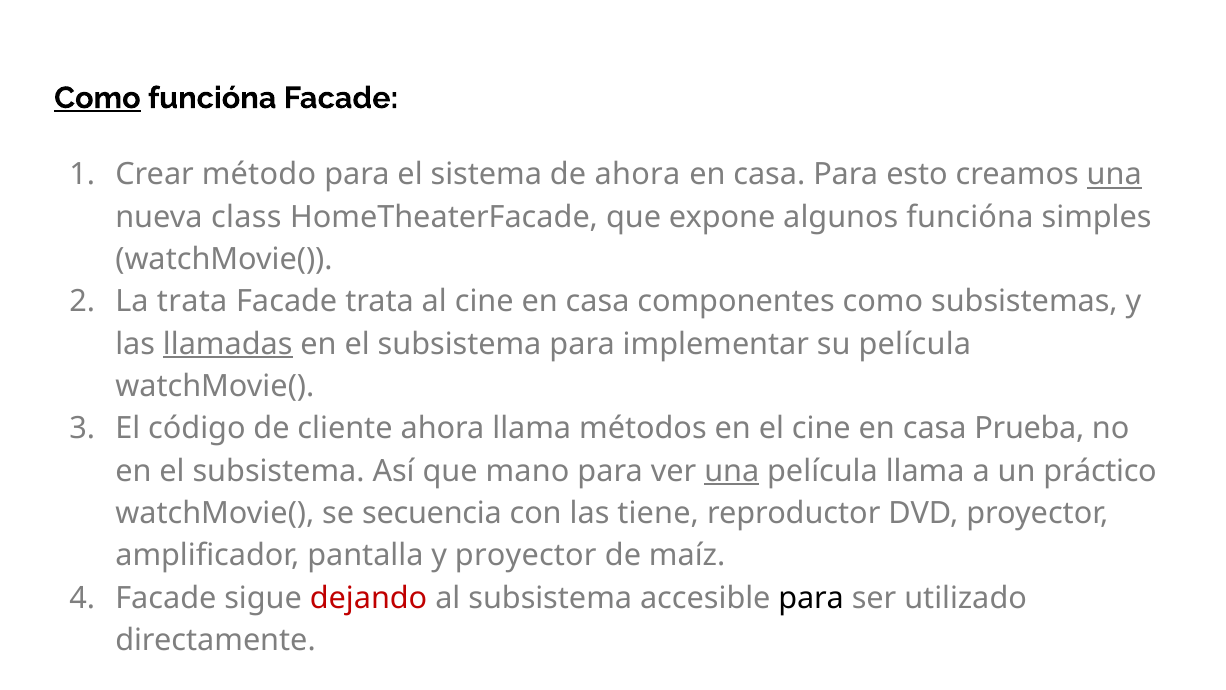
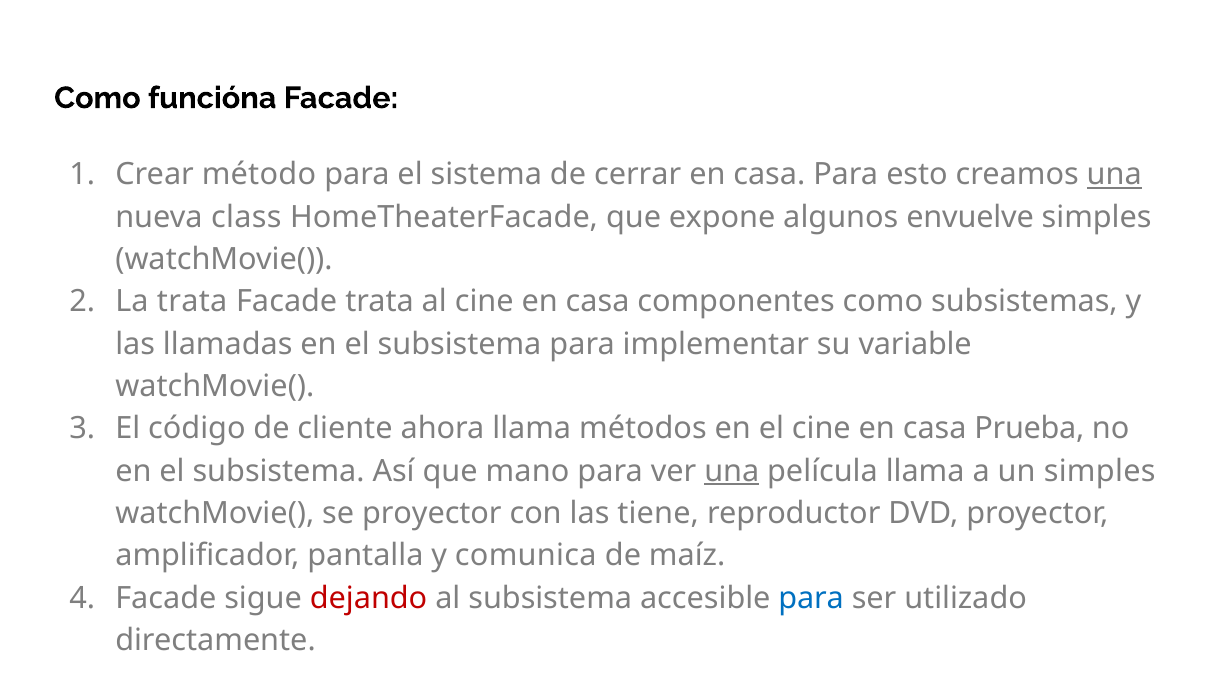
Como at (97, 98) underline: present -> none
de ahora: ahora -> cerrar
algunos funcióna: funcióna -> envuelve
llamadas underline: present -> none
su película: película -> variable
un práctico: práctico -> simples
se secuencia: secuencia -> proyector
y proyector: proyector -> comunica
para at (811, 598) colour: black -> blue
